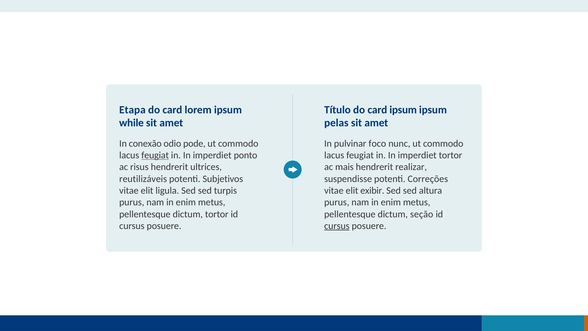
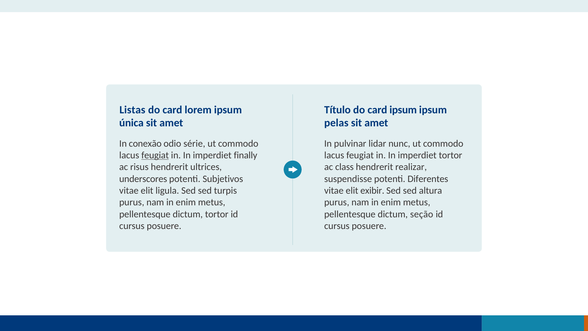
Etapa: Etapa -> Listas
while: while -> única
pode: pode -> série
foco: foco -> lidar
ponto: ponto -> finally
mais: mais -> class
reutilizáveis: reutilizáveis -> underscores
Correções: Correções -> Diferentes
cursus at (337, 226) underline: present -> none
